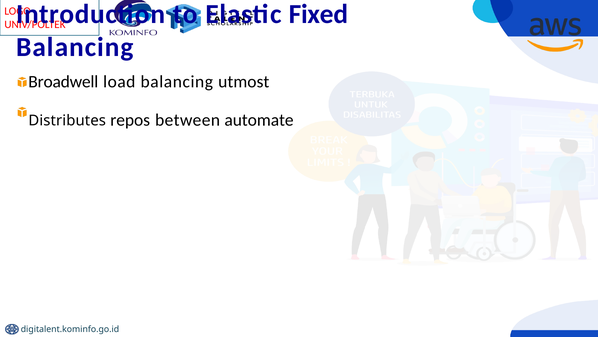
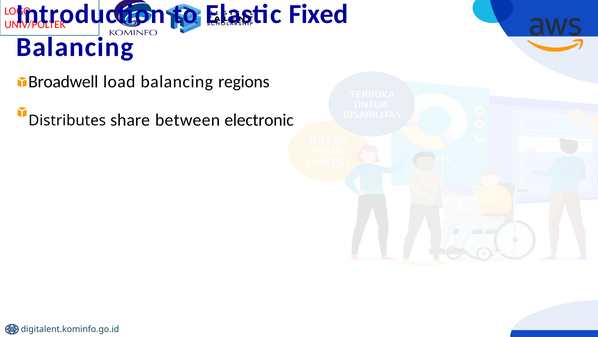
utmost: utmost -> regions
repos: repos -> share
automate: automate -> electronic
